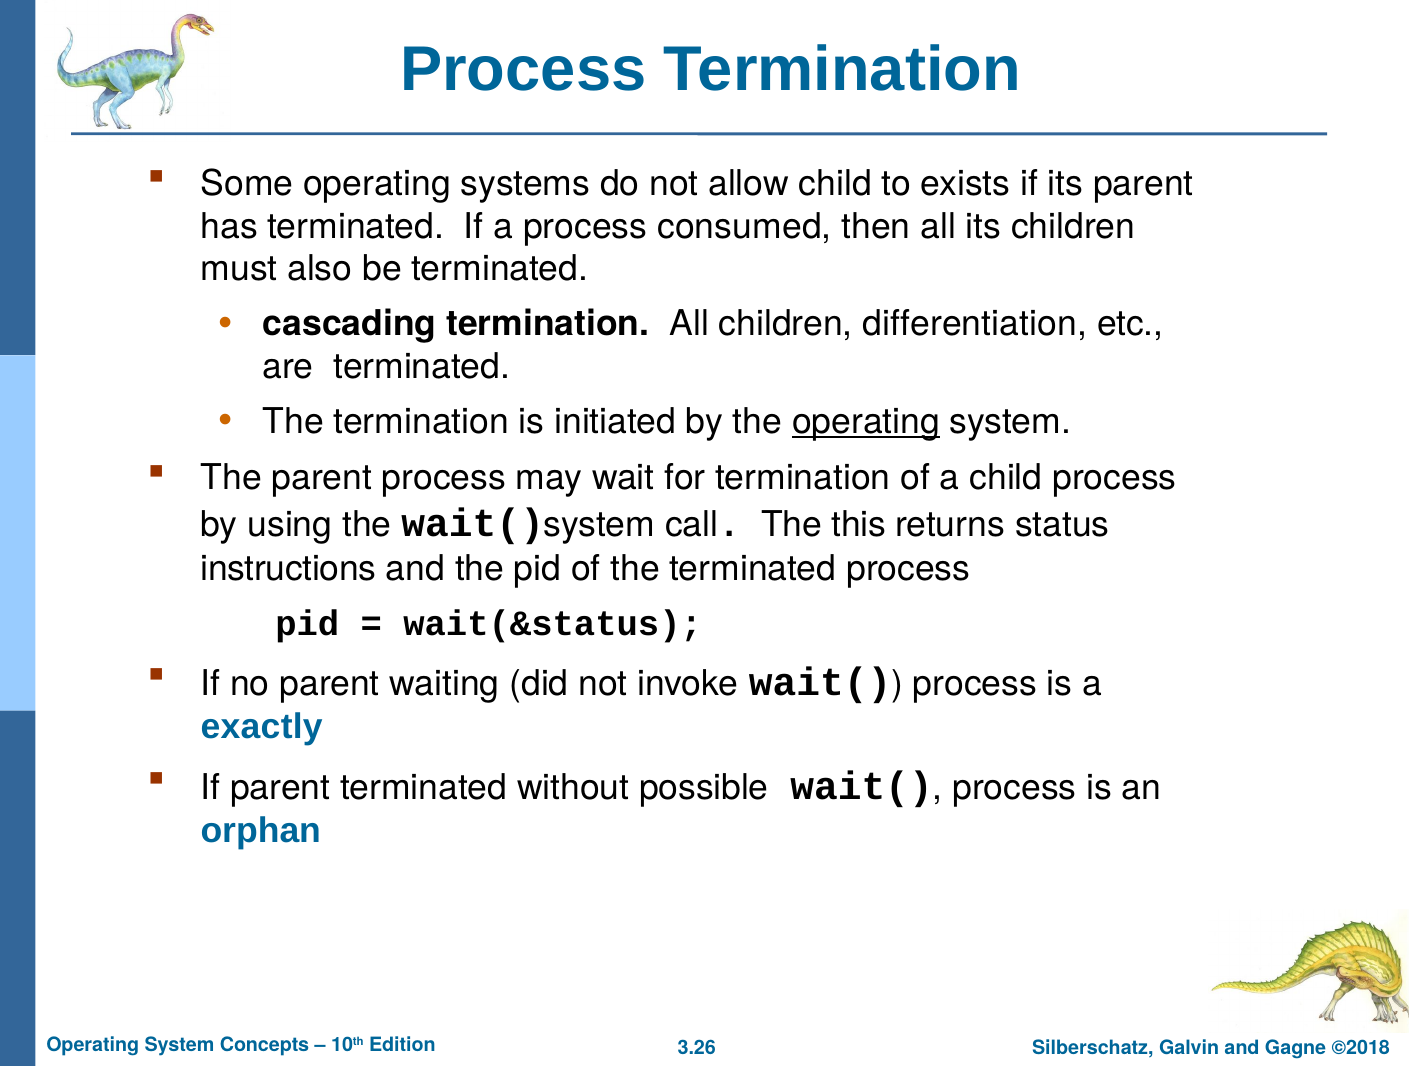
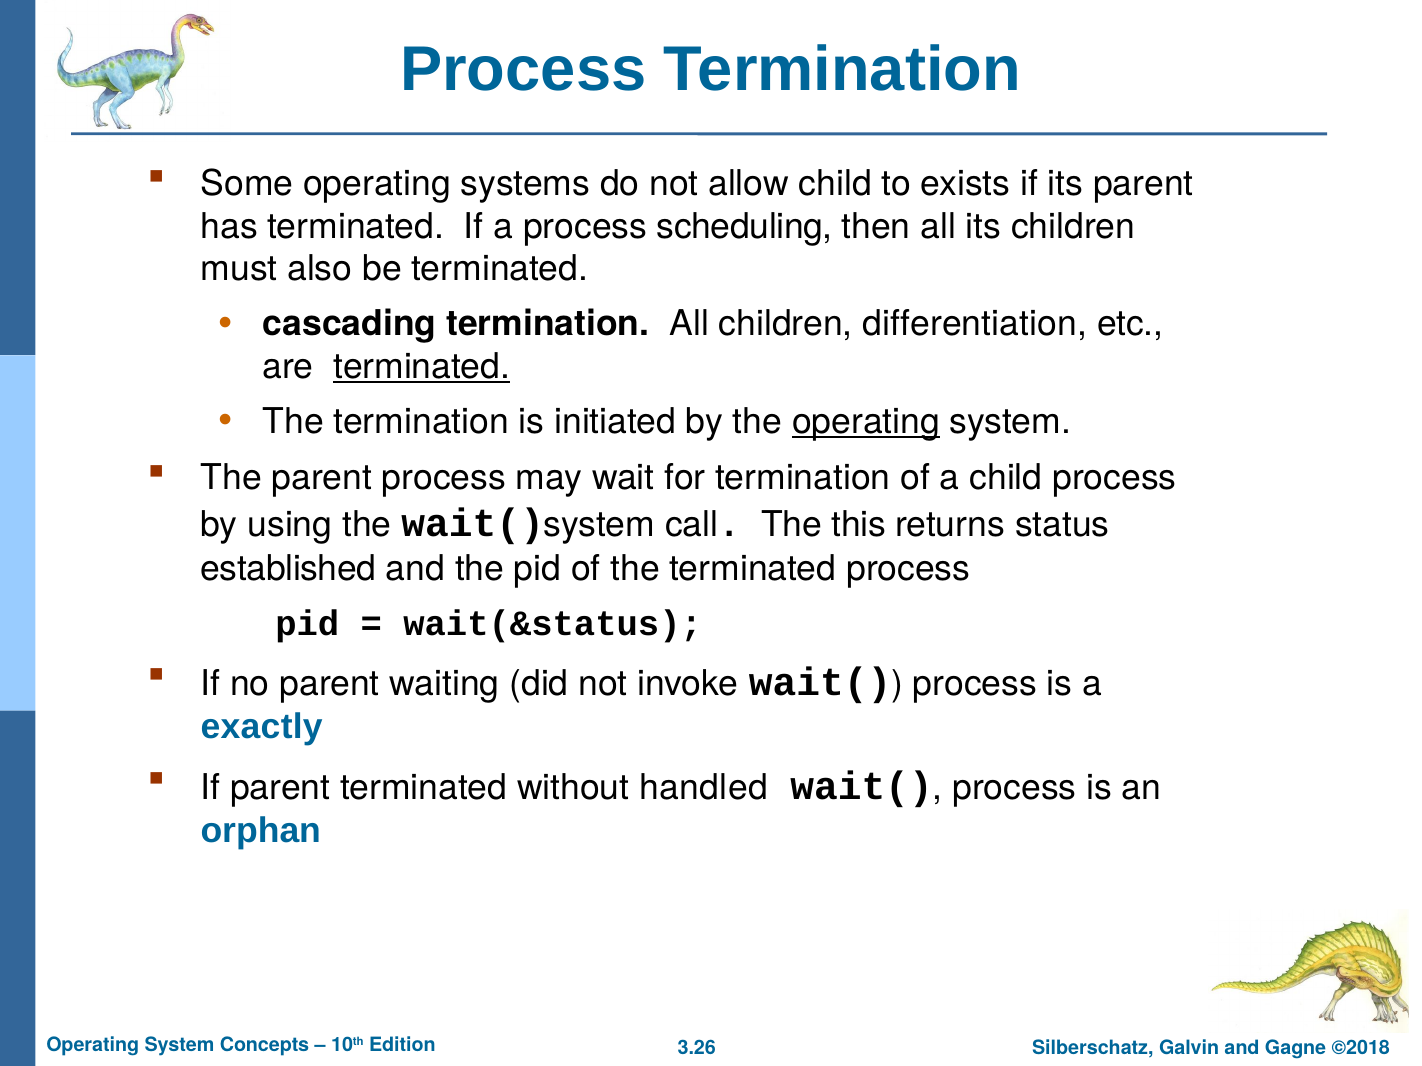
consumed: consumed -> scheduling
terminated at (422, 367) underline: none -> present
instructions: instructions -> established
possible: possible -> handled
